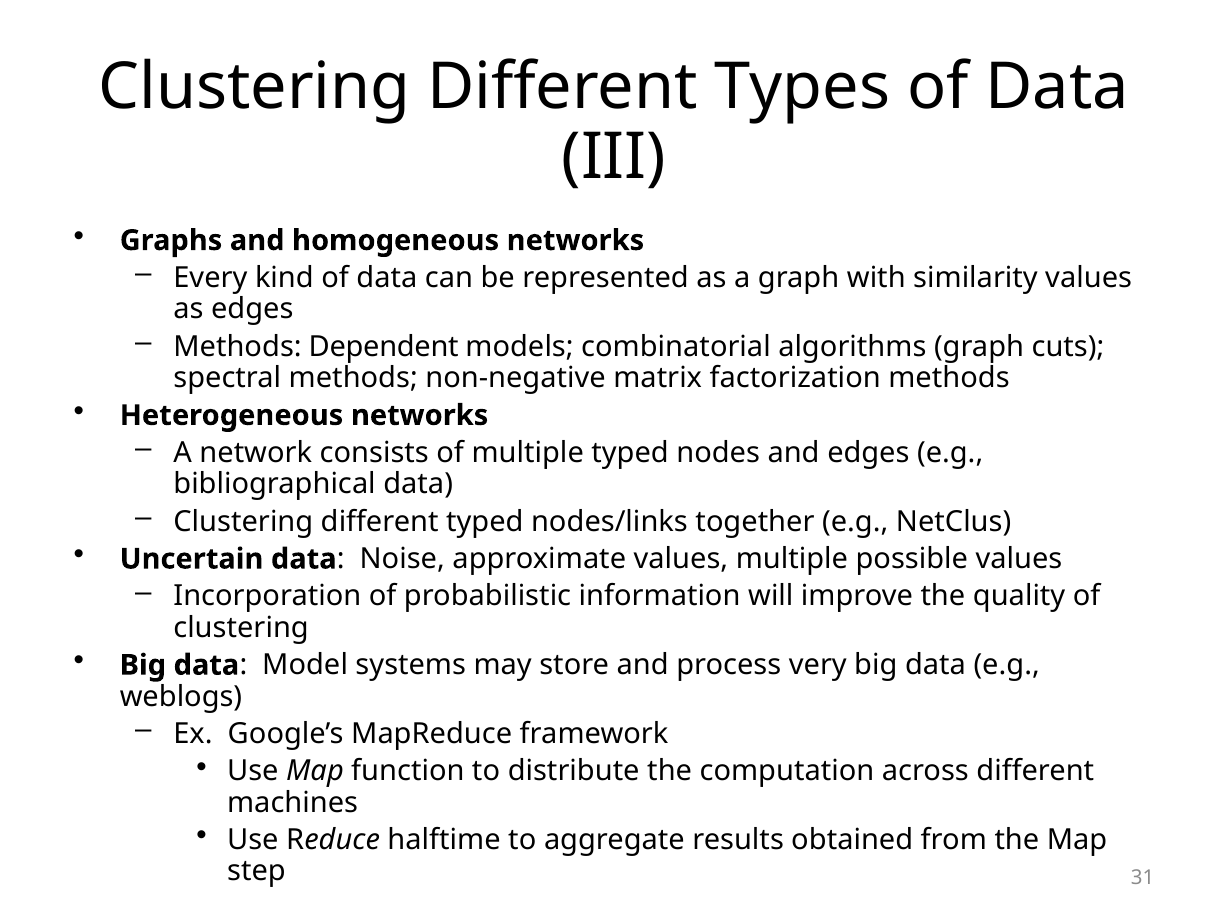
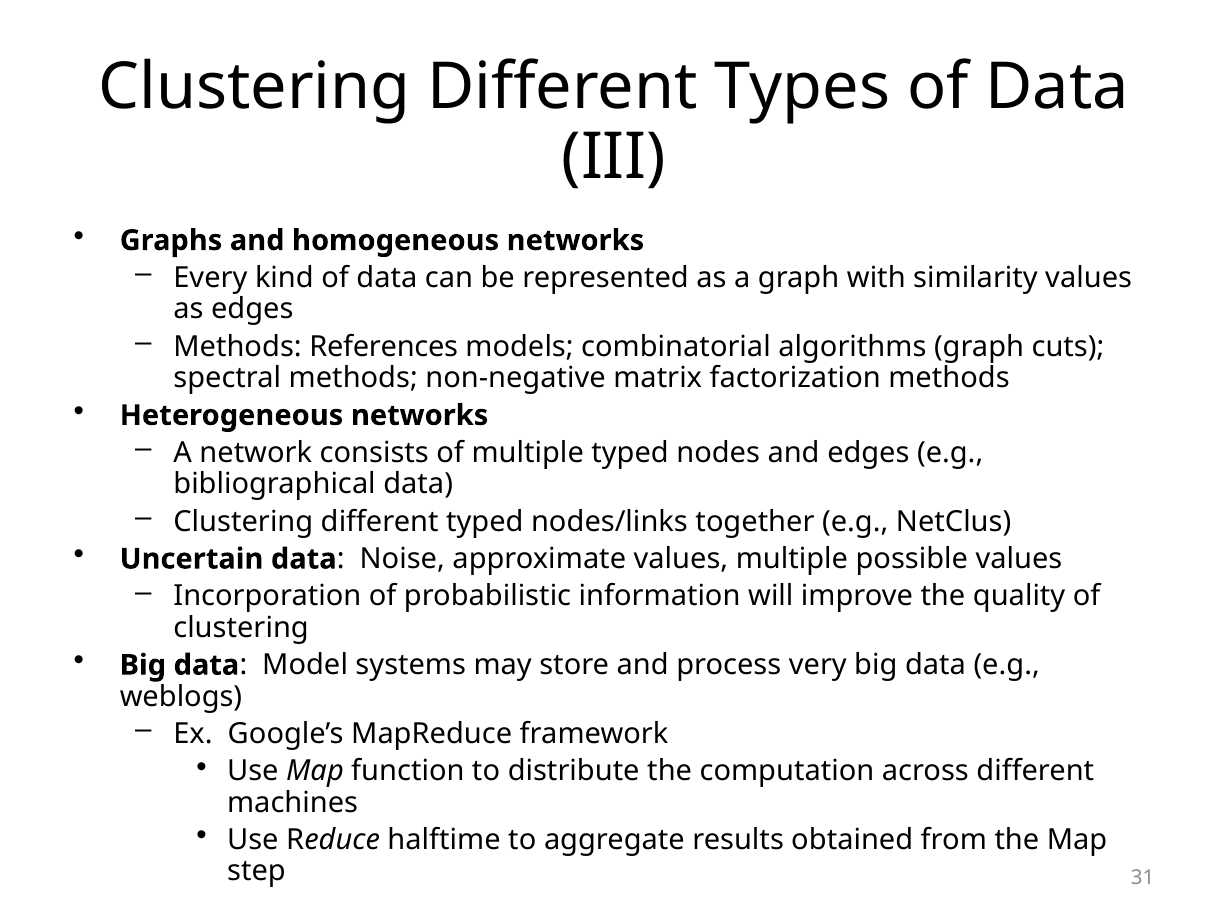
Dependent: Dependent -> References
